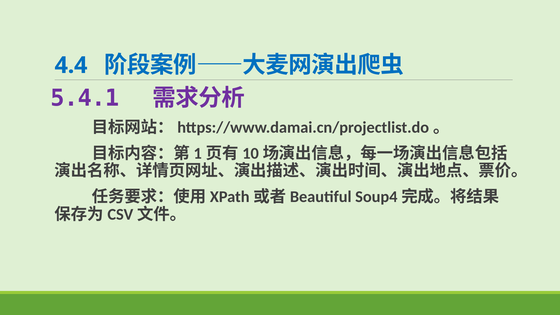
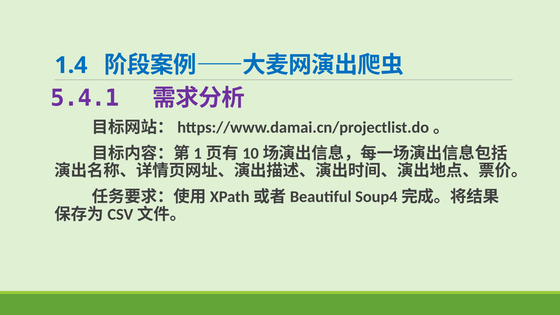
4.4: 4.4 -> 1.4
